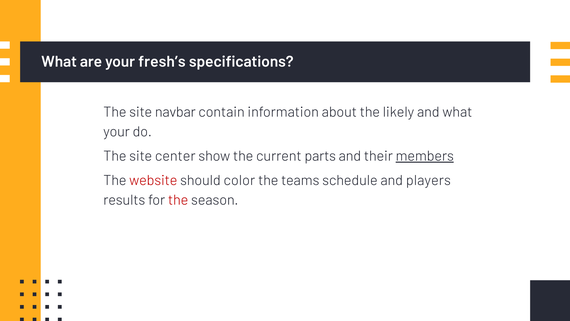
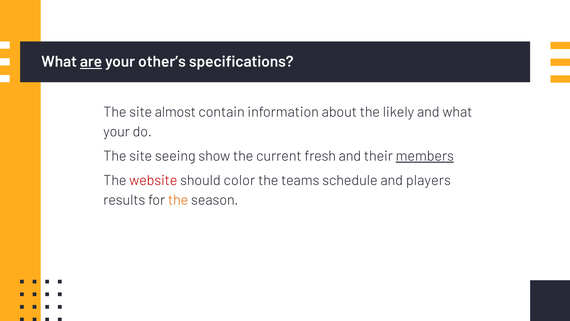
are underline: none -> present
fresh’s: fresh’s -> other’s
navbar: navbar -> almost
center: center -> seeing
parts: parts -> fresh
the at (178, 200) colour: red -> orange
